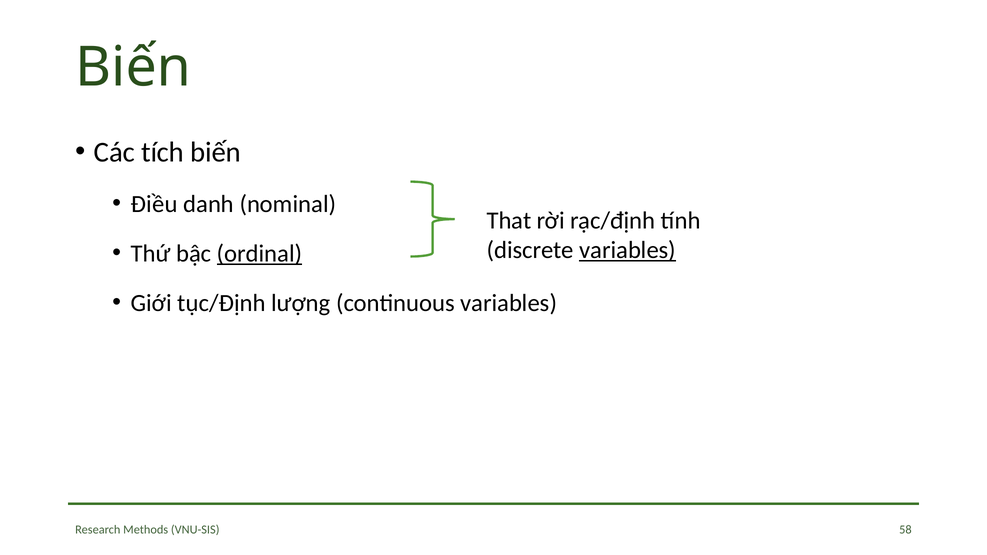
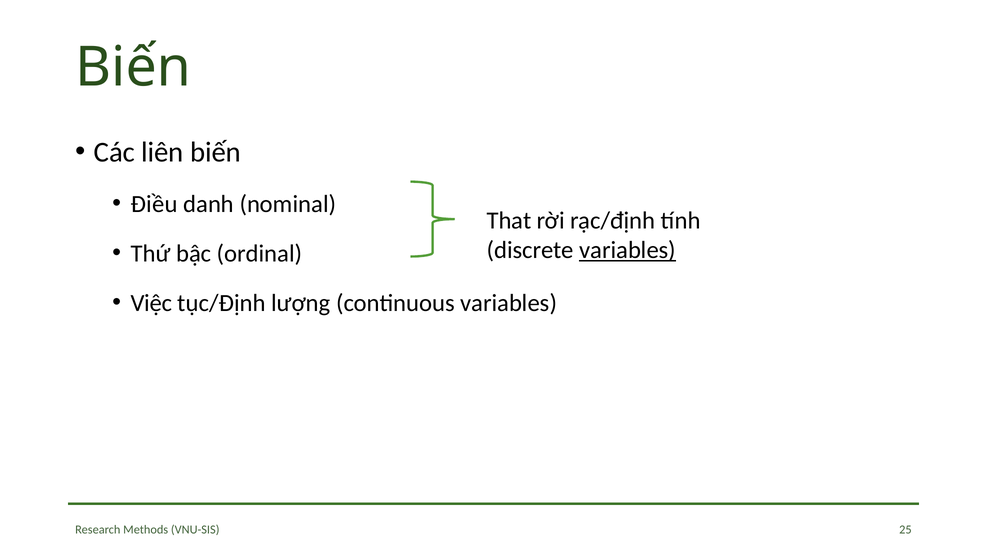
tích: tích -> liên
ordinal underline: present -> none
Giới: Giới -> Việc
58: 58 -> 25
